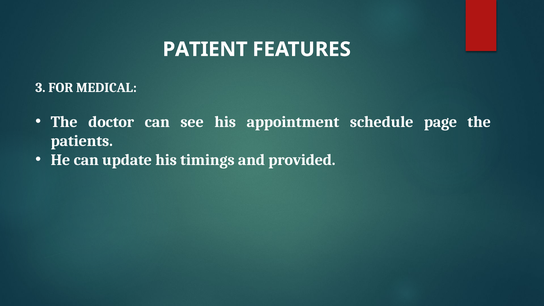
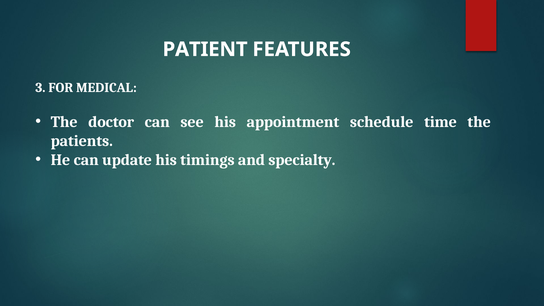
page: page -> time
provided: provided -> specialty
